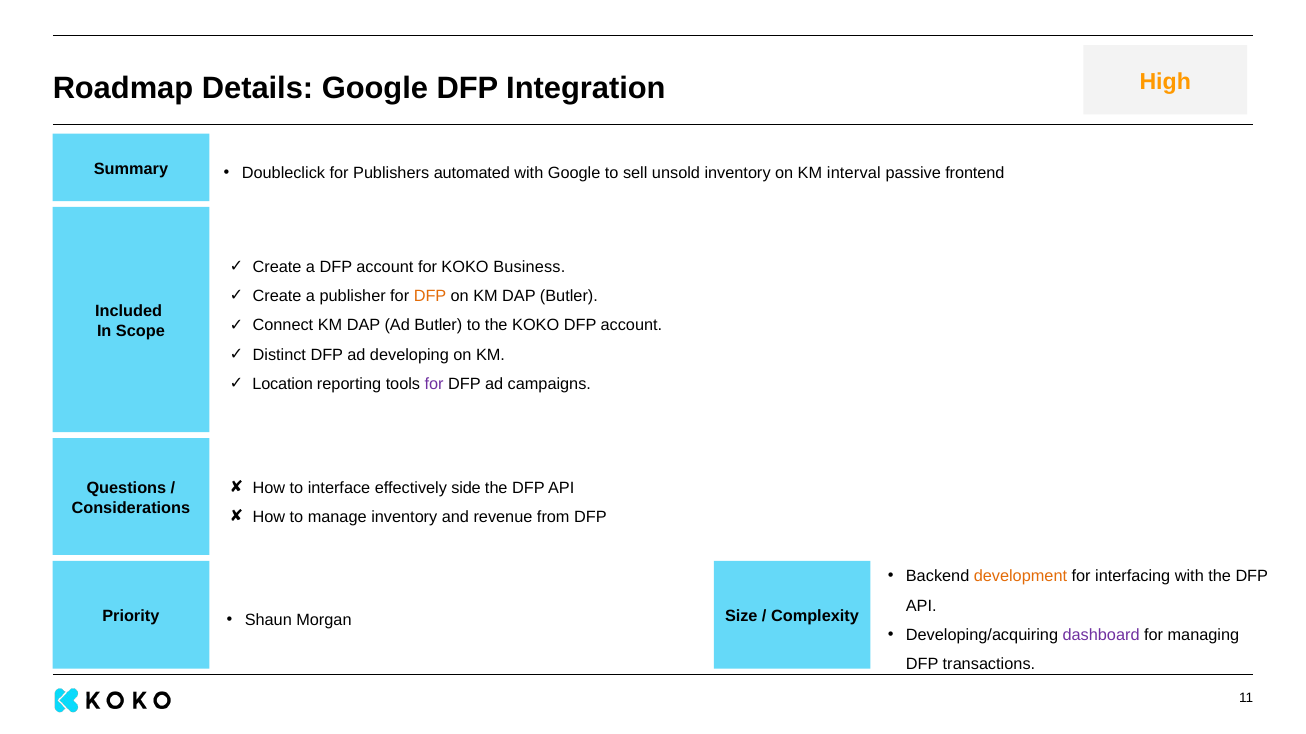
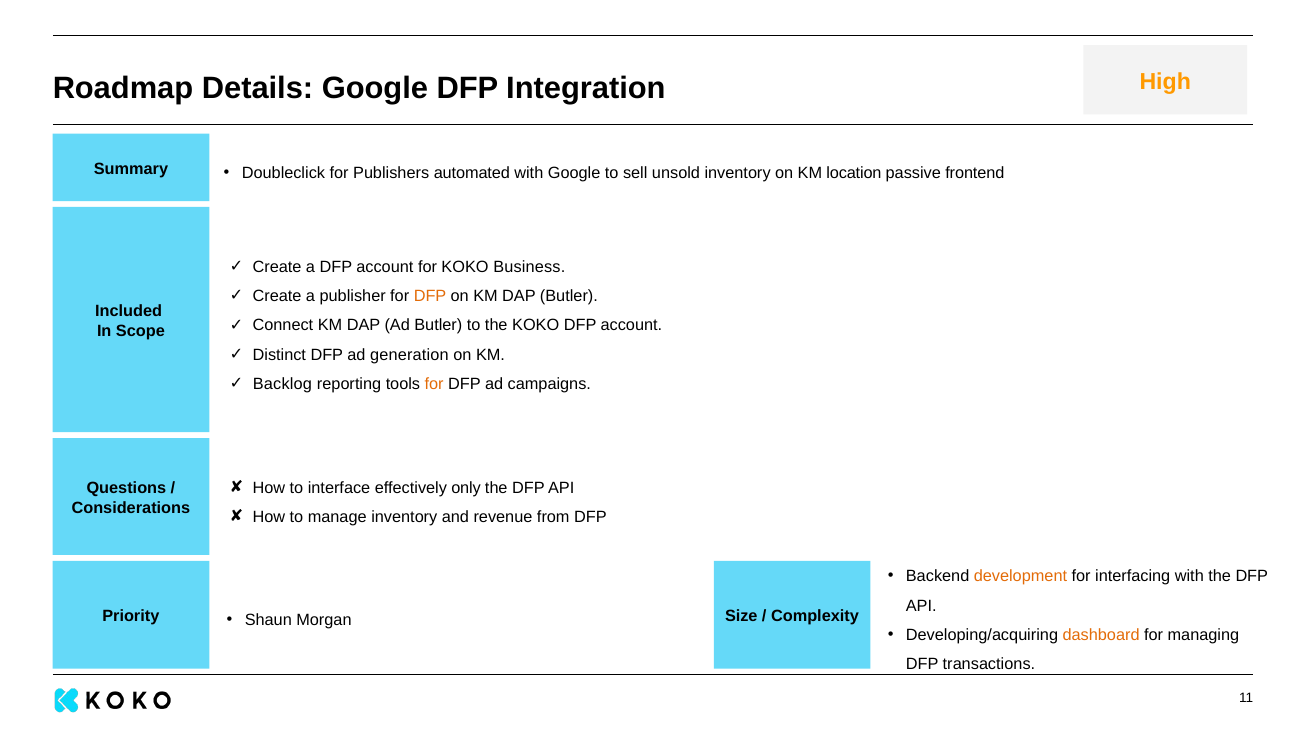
interval: interval -> location
developing: developing -> generation
Location: Location -> Backlog
for at (434, 385) colour: purple -> orange
side: side -> only
dashboard colour: purple -> orange
